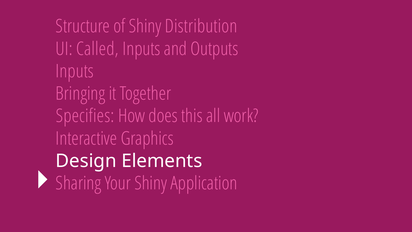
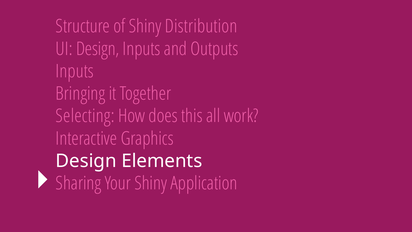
UI Called: Called -> Design
Specifies: Specifies -> Selecting
